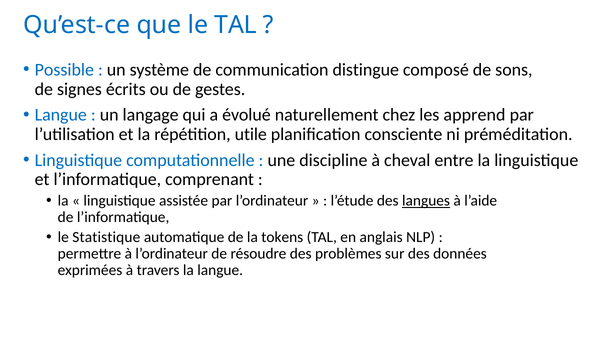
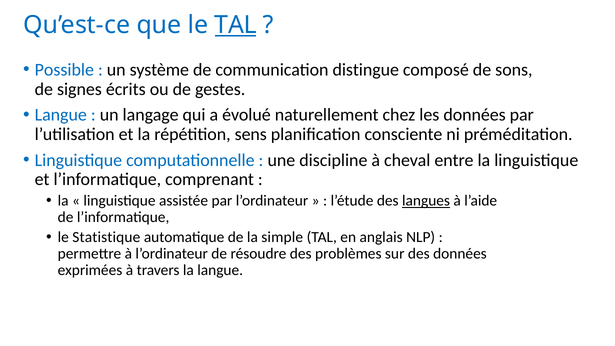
TAL at (236, 25) underline: none -> present
les apprend: apprend -> données
utile: utile -> sens
tokens: tokens -> simple
